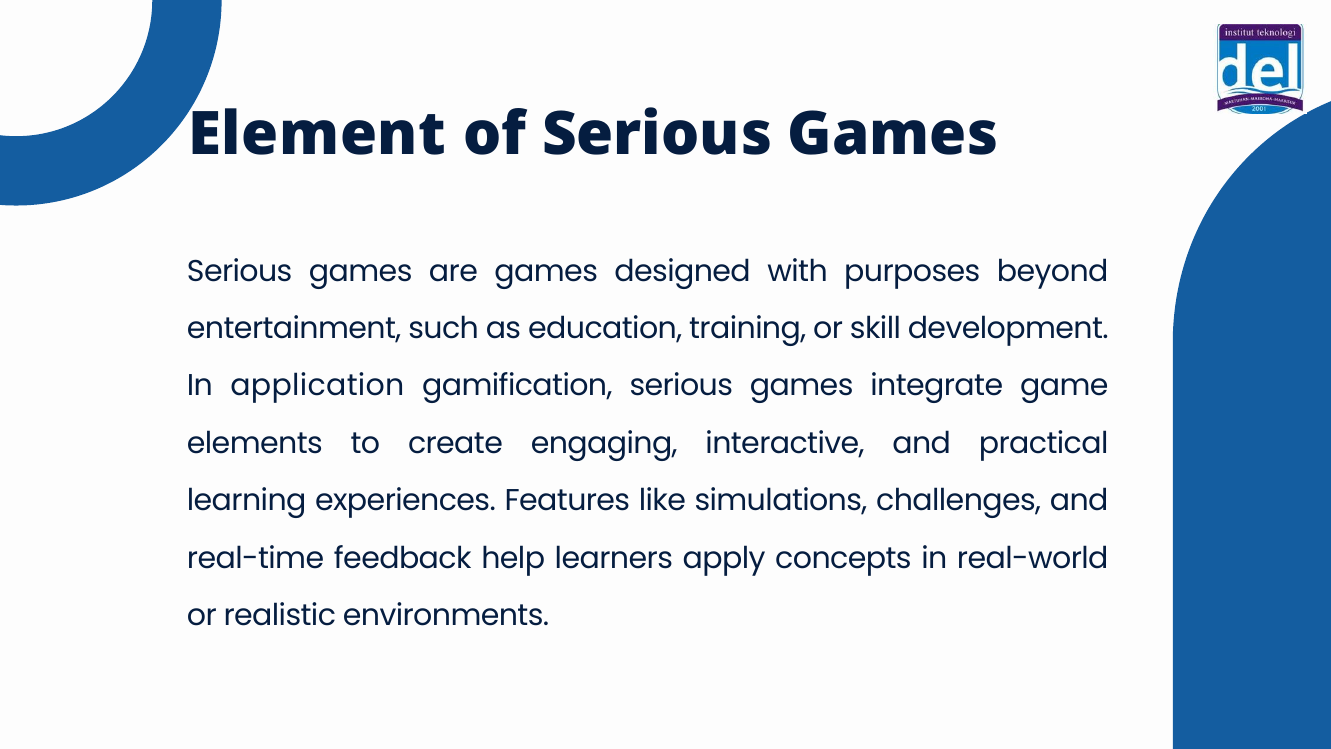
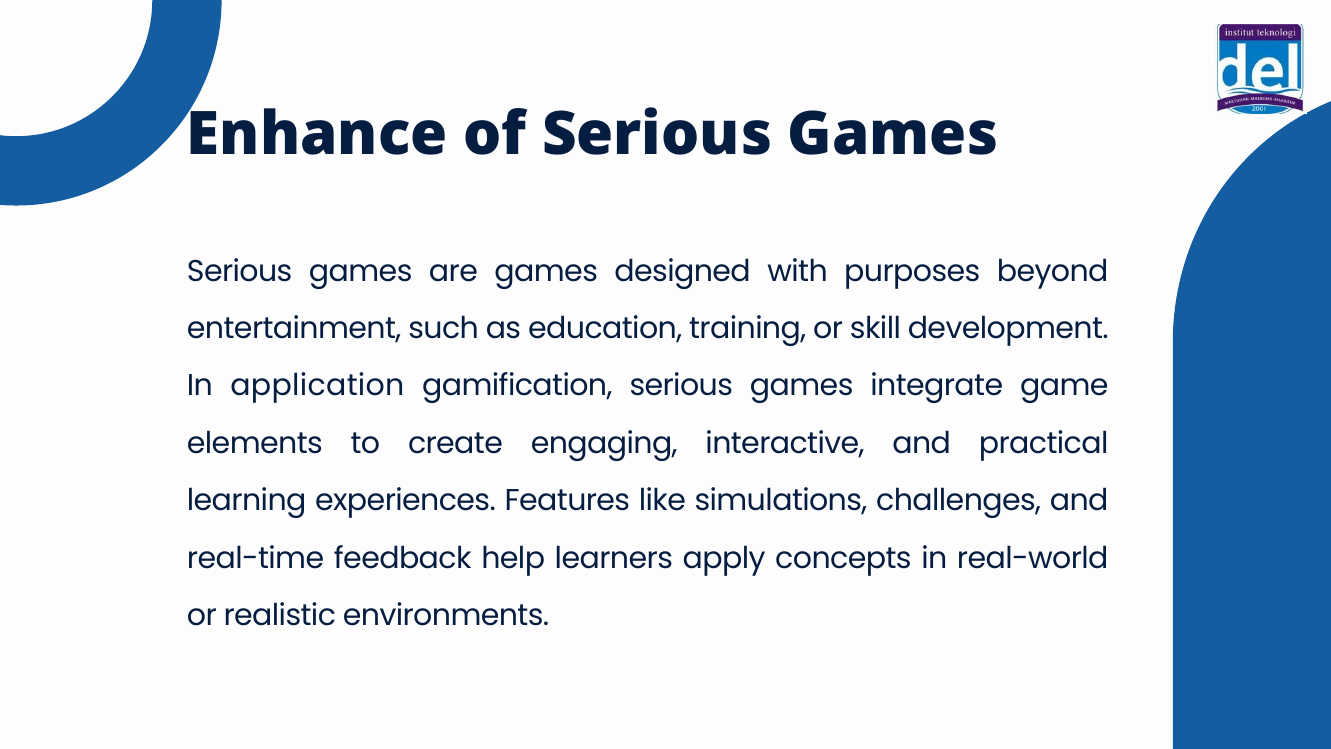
Element: Element -> Enhance
